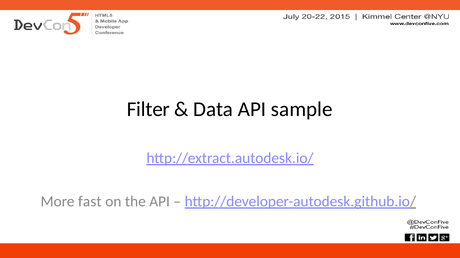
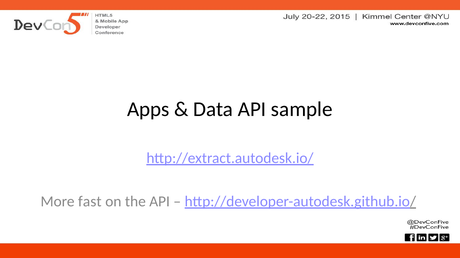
Filter: Filter -> Apps
